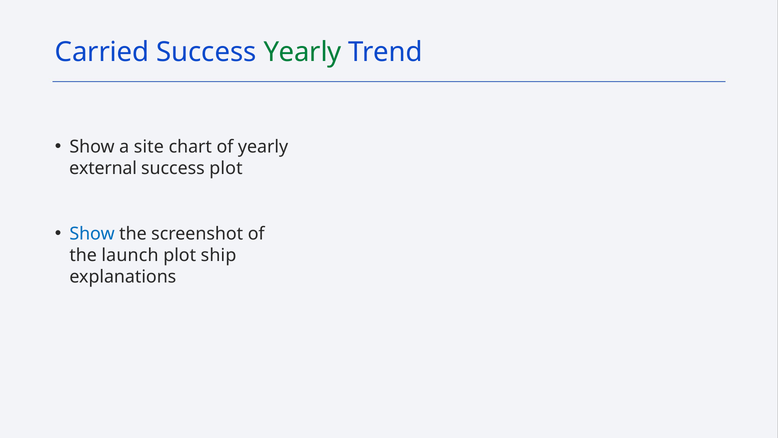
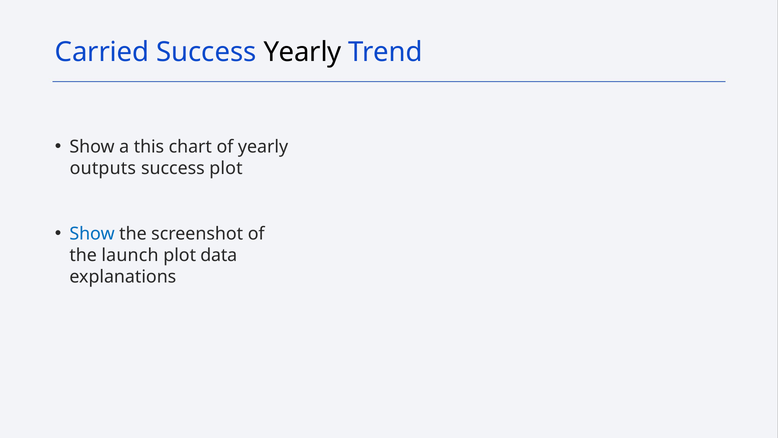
Yearly at (303, 52) colour: green -> black
site: site -> this
external: external -> outputs
ship: ship -> data
